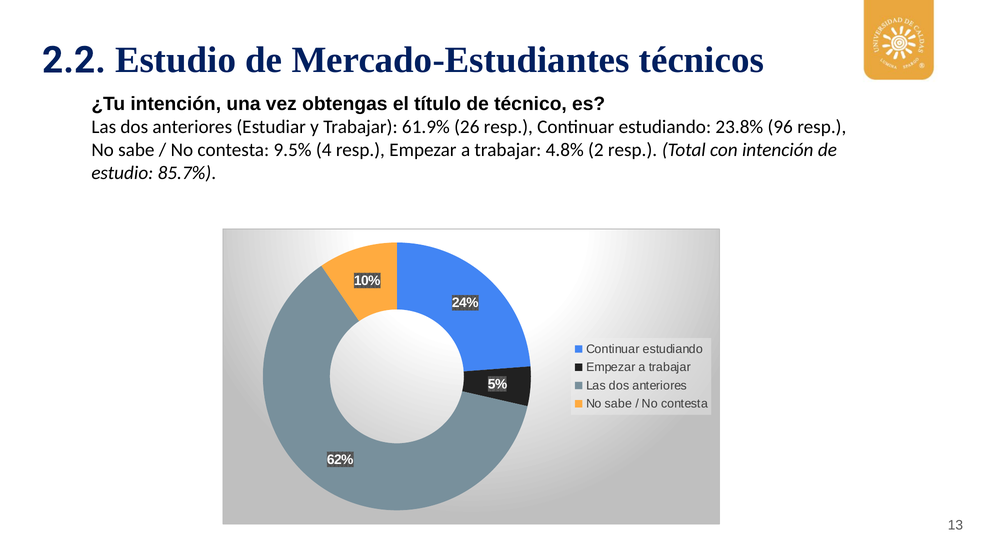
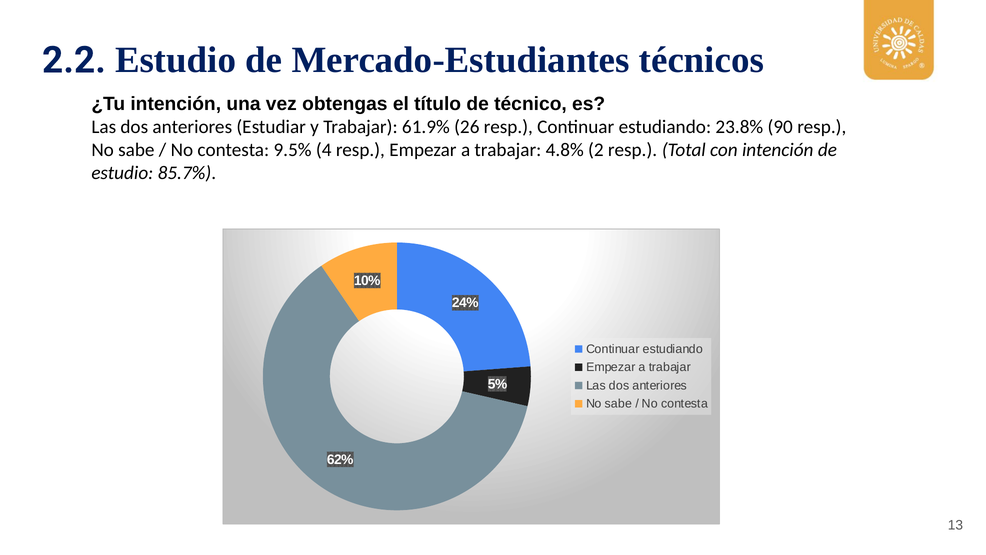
96: 96 -> 90
